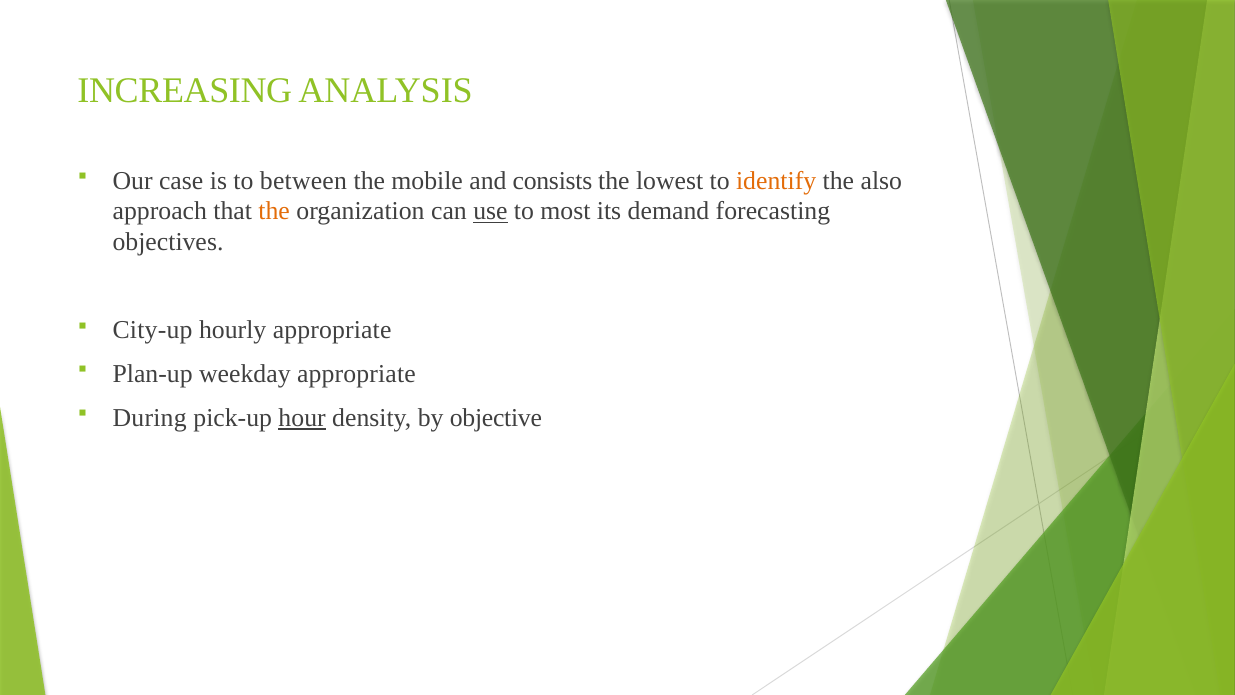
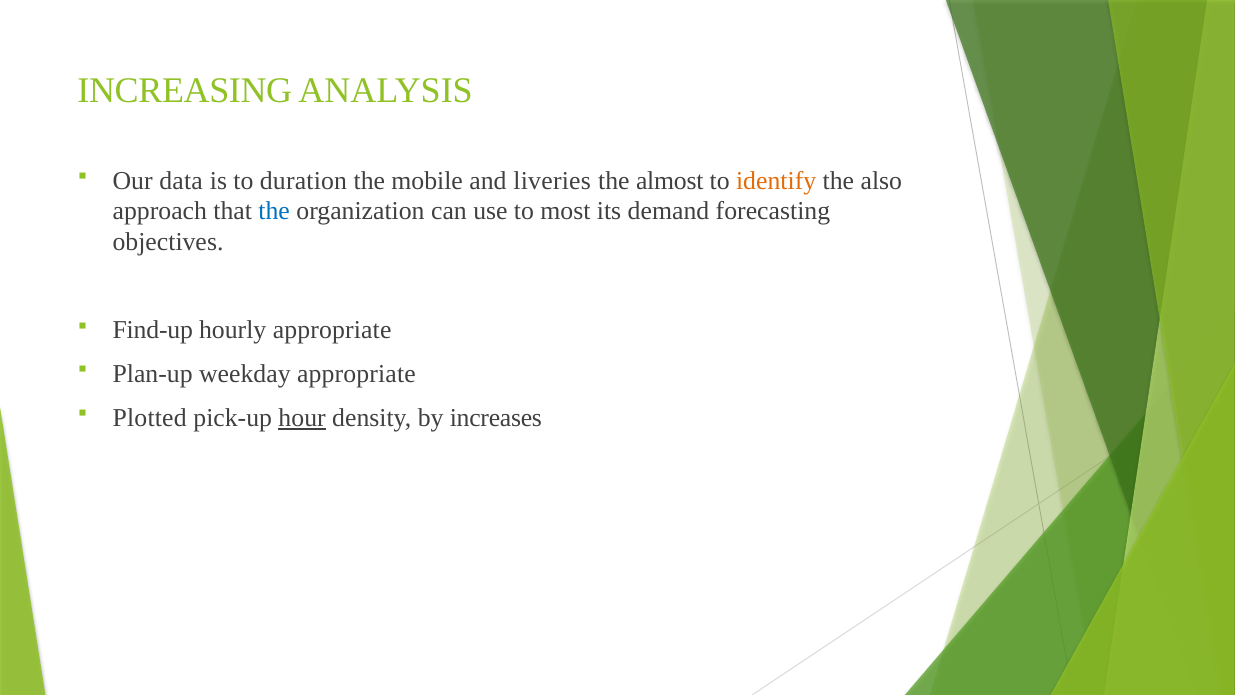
case: case -> data
between: between -> duration
consists: consists -> liveries
lowest: lowest -> almost
the at (274, 211) colour: orange -> blue
use underline: present -> none
City-up: City-up -> Find-up
During: During -> Plotted
objective: objective -> increases
